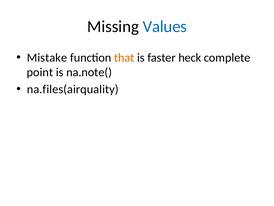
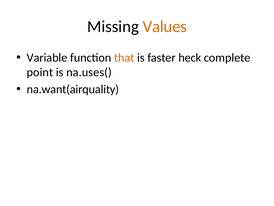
Values colour: blue -> orange
Mistake: Mistake -> Variable
na.note(: na.note( -> na.uses(
na.files(airquality: na.files(airquality -> na.want(airquality
